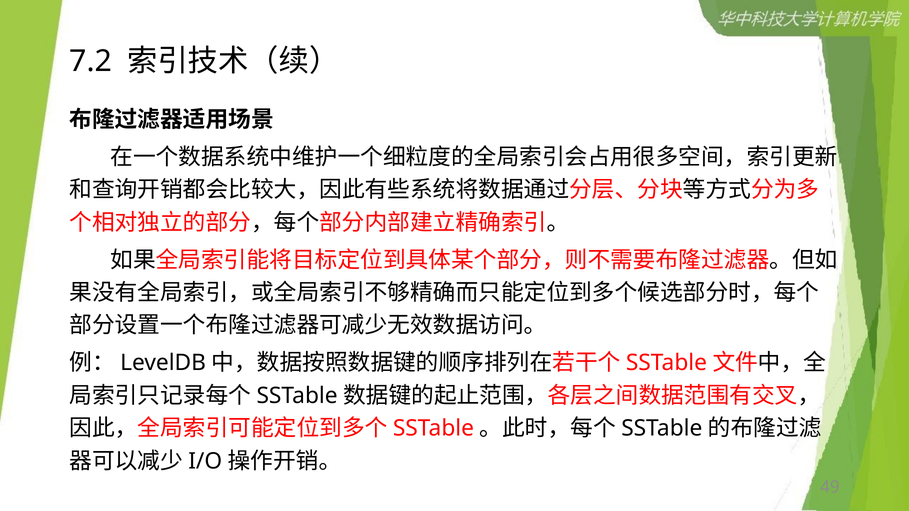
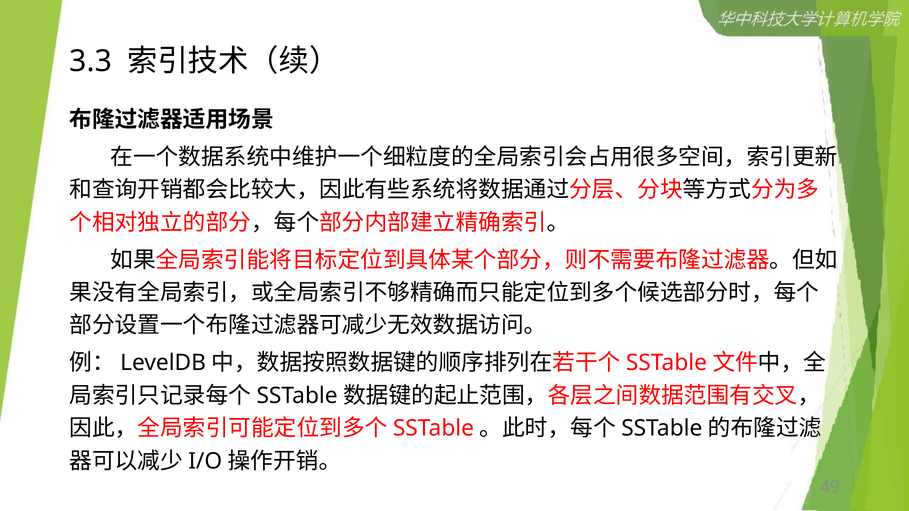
7.2: 7.2 -> 3.3
